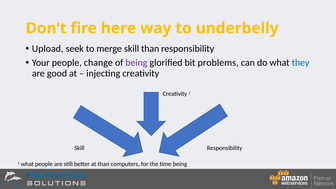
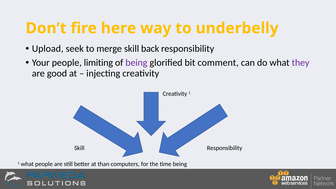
skill than: than -> back
change: change -> limiting
problems: problems -> comment
they colour: blue -> purple
